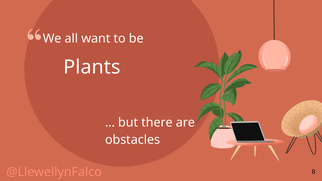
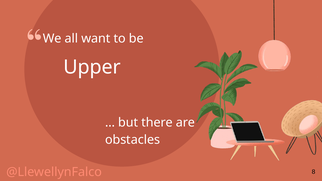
Plants: Plants -> Upper
